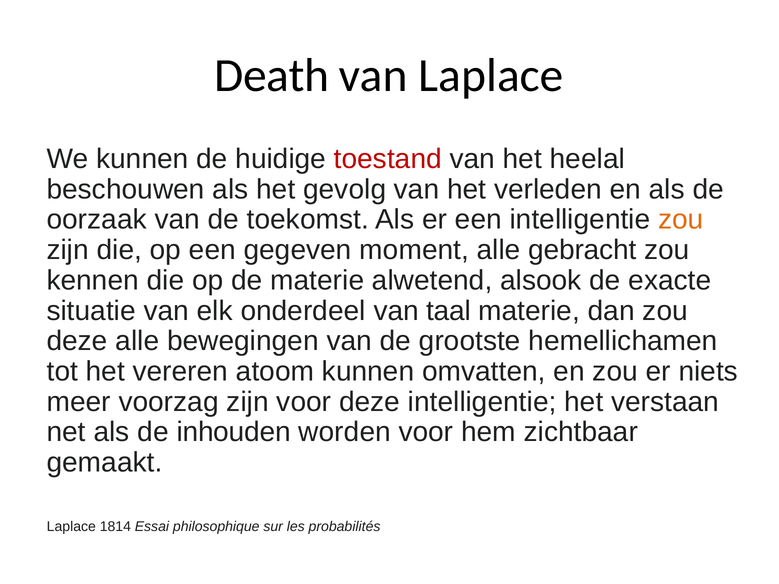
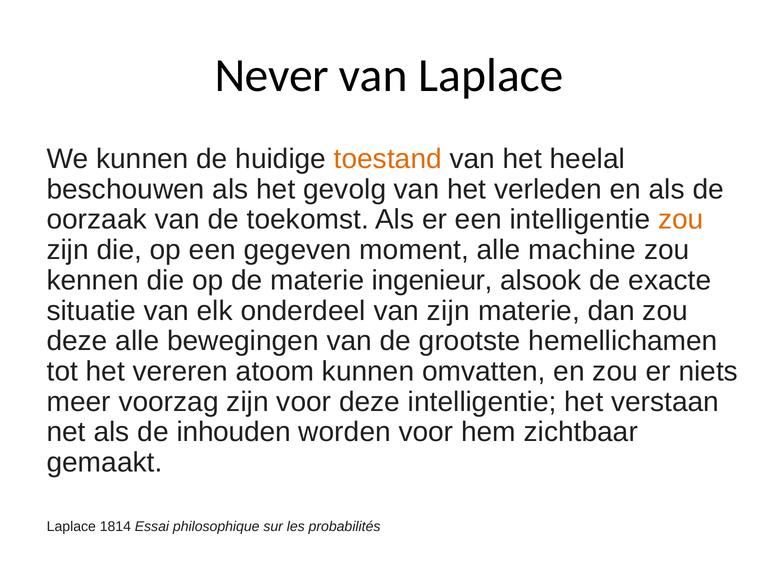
Death: Death -> Never
toestand colour: red -> orange
gebracht: gebracht -> machine
alwetend: alwetend -> ingenieur
van taal: taal -> zijn
